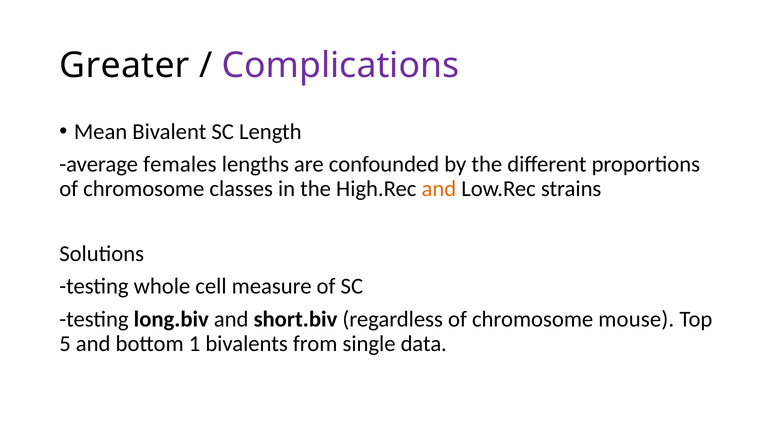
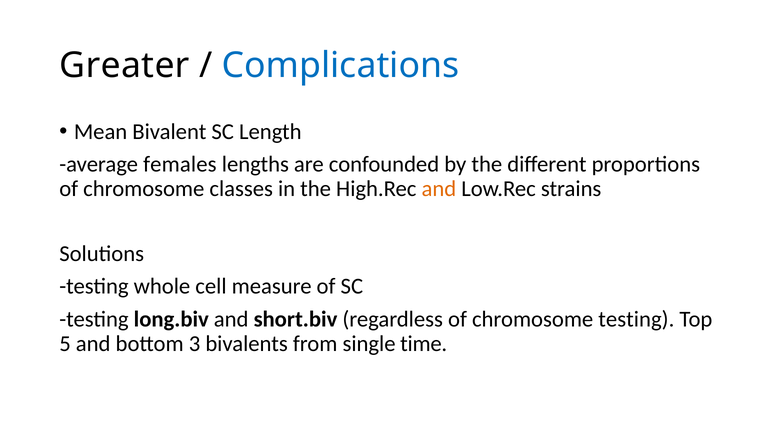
Complications colour: purple -> blue
chromosome mouse: mouse -> testing
1: 1 -> 3
data: data -> time
